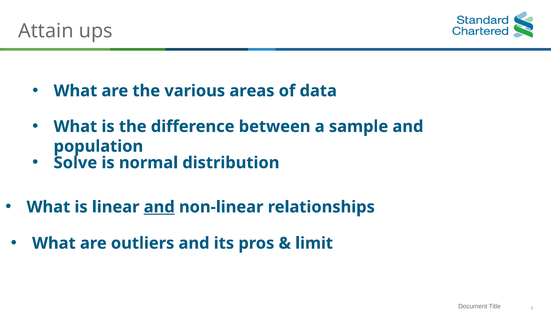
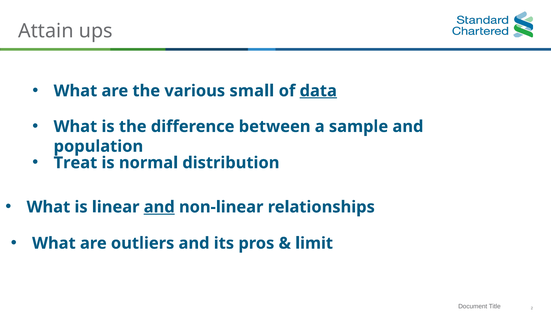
areas: areas -> small
data underline: none -> present
Solve: Solve -> Treat
